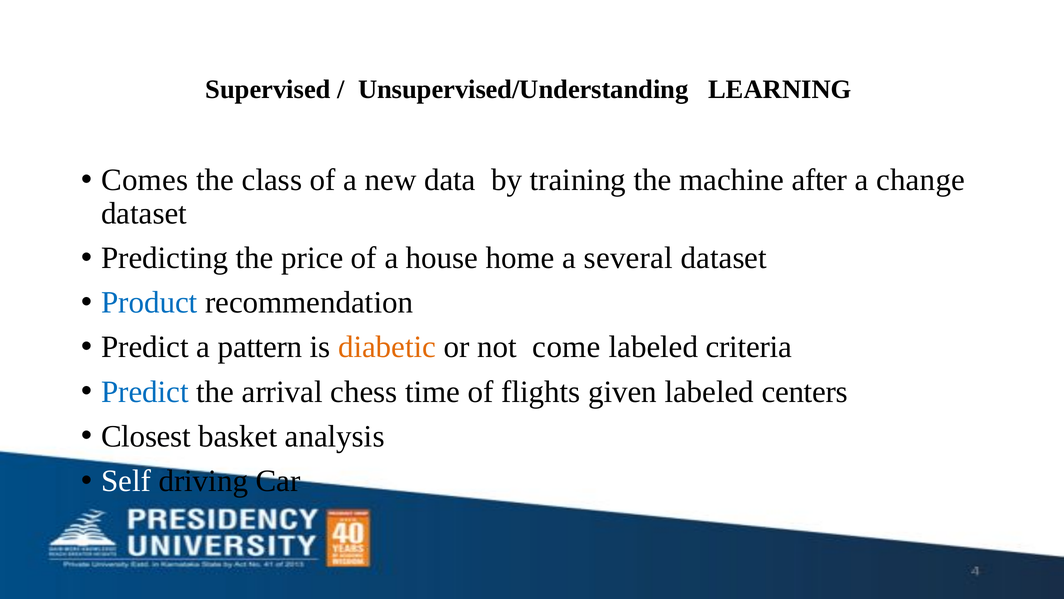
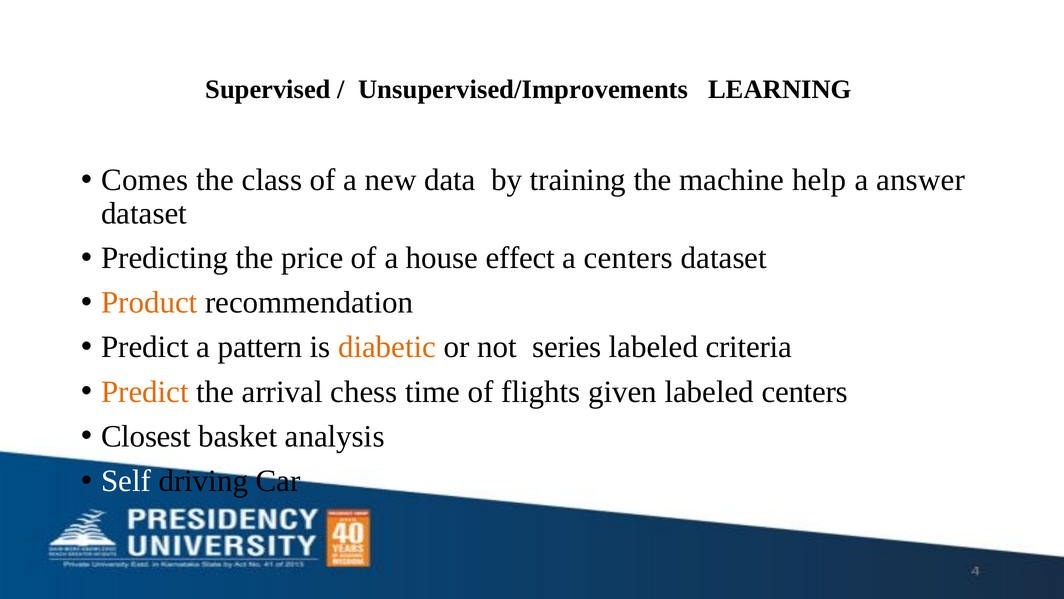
Unsupervised/Understanding: Unsupervised/Understanding -> Unsupervised/Improvements
after: after -> help
change: change -> answer
home: home -> effect
a several: several -> centers
Product colour: blue -> orange
come: come -> series
Predict at (145, 391) colour: blue -> orange
